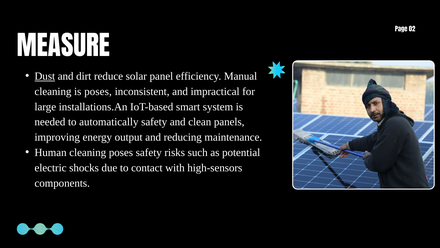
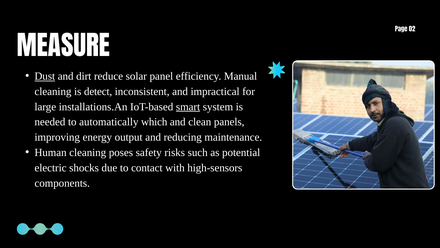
is poses: poses -> detect
smart underline: none -> present
automatically safety: safety -> which
